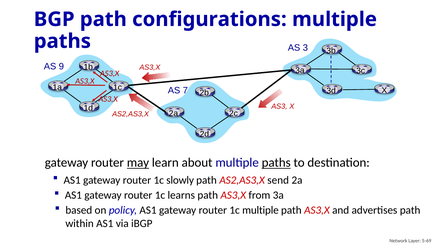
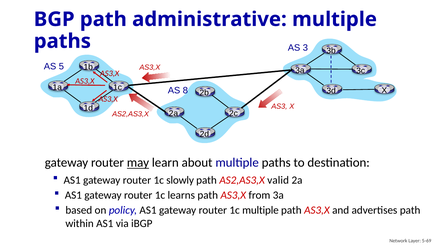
configurations: configurations -> administrative
9: 9 -> 5
7: 7 -> 8
paths at (276, 163) underline: present -> none
send: send -> valid
